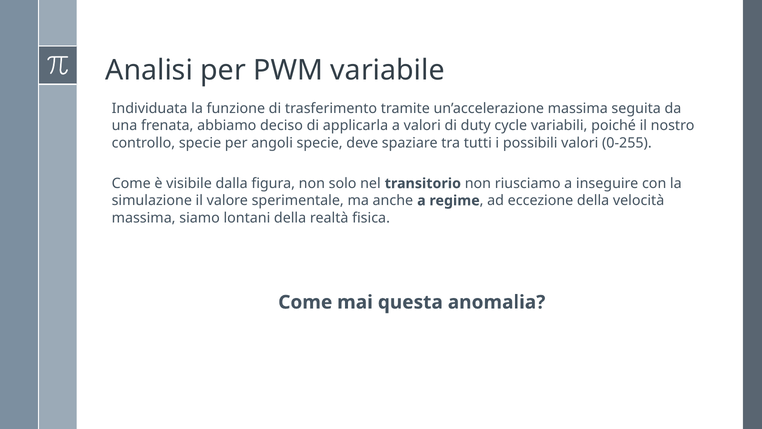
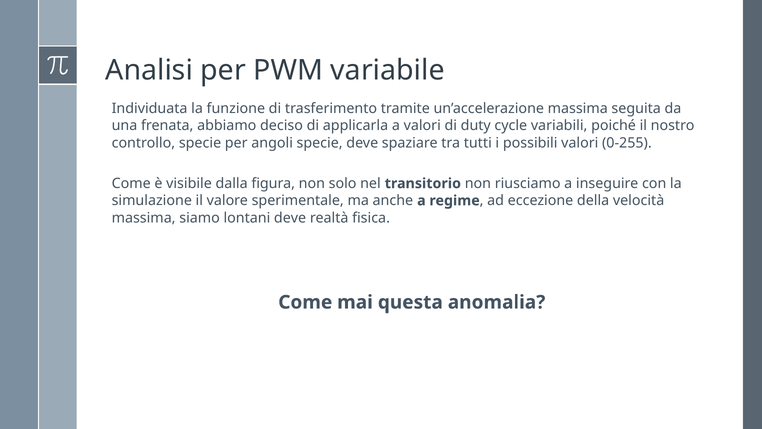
lontani della: della -> deve
